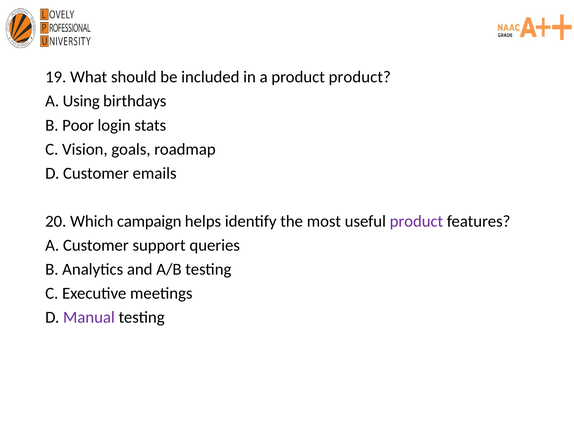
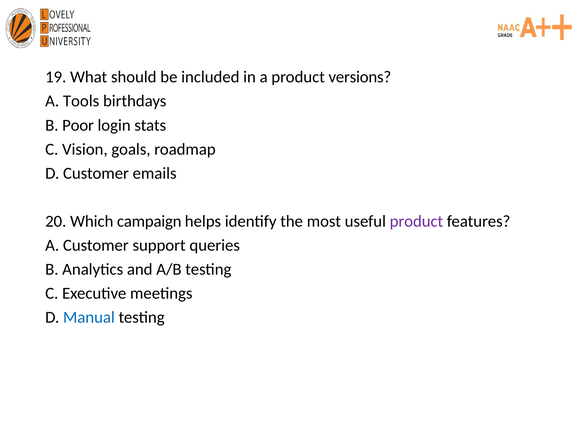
product product: product -> versions
Using: Using -> Tools
Manual colour: purple -> blue
